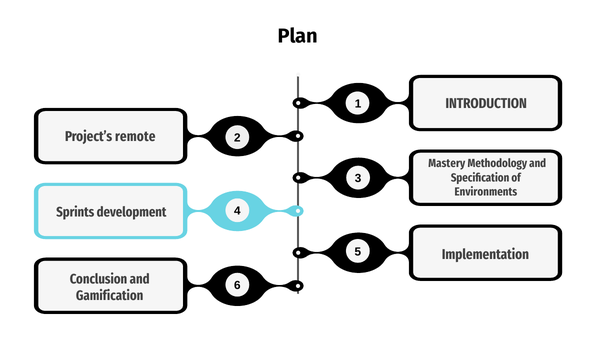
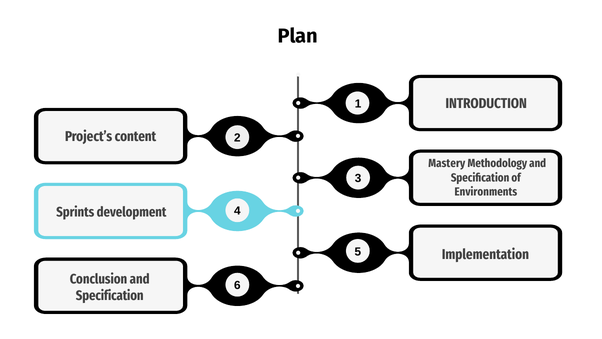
remote: remote -> content
Gamification at (110, 296): Gamification -> Specification
